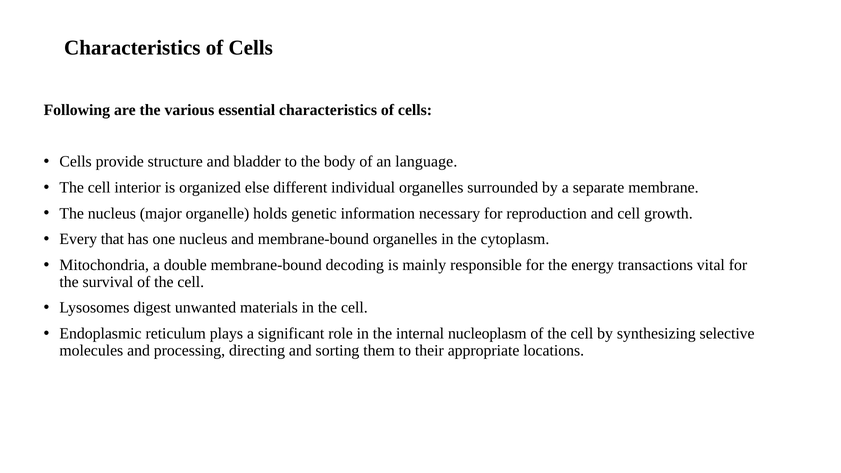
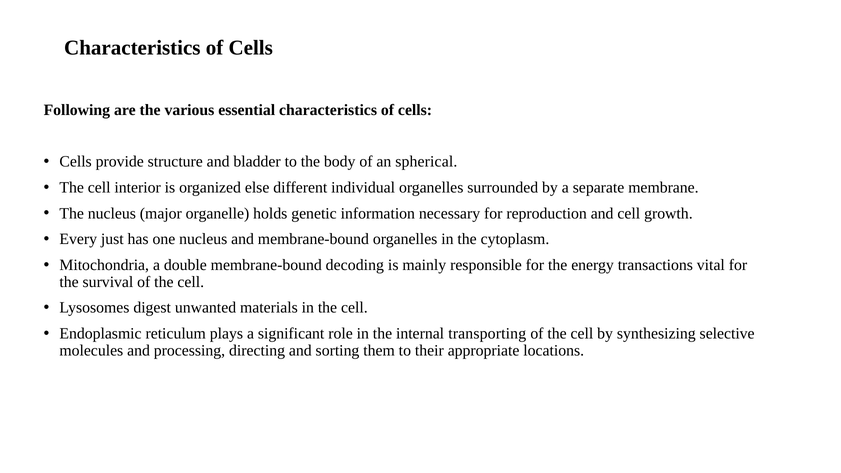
language: language -> spherical
that: that -> just
nucleoplasm: nucleoplasm -> transporting
